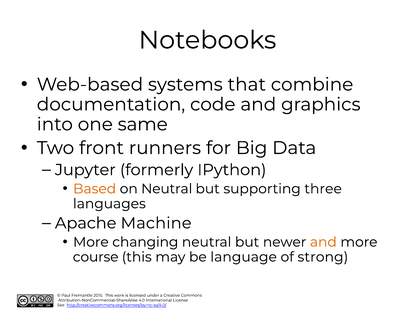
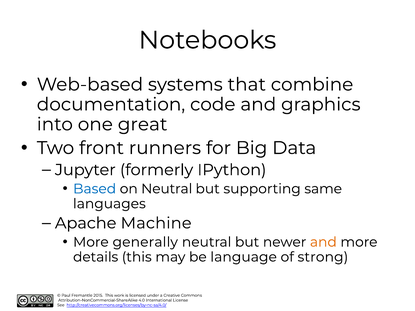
same: same -> great
Based colour: orange -> blue
three: three -> same
changing: changing -> generally
course: course -> details
